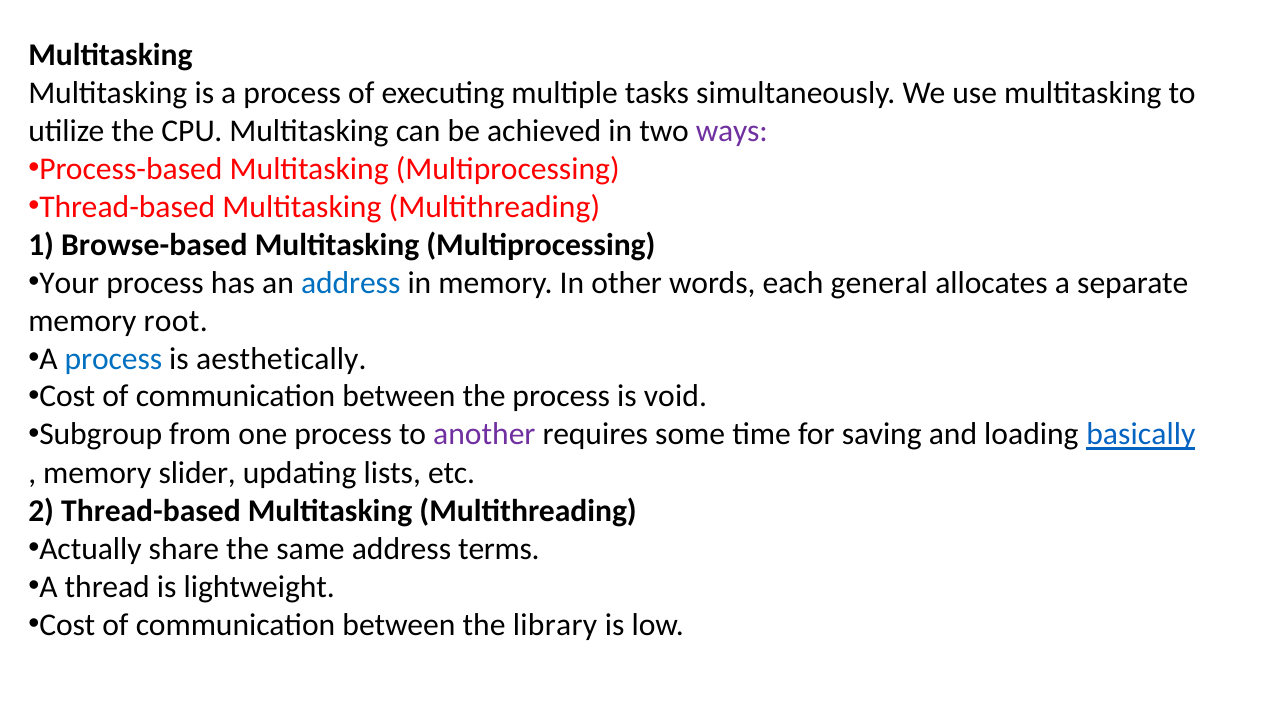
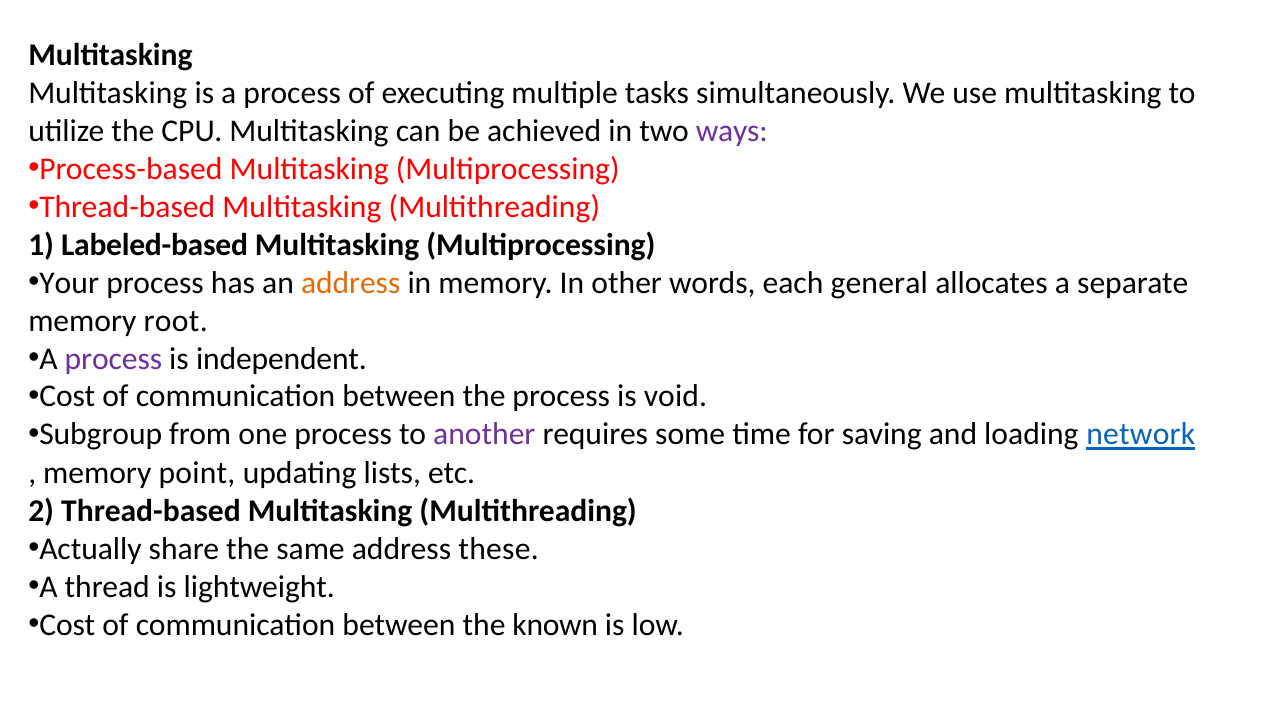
Browse-based: Browse-based -> Labeled-based
address at (351, 283) colour: blue -> orange
process at (113, 359) colour: blue -> purple
aesthetically: aesthetically -> independent
basically: basically -> network
slider: slider -> point
terms: terms -> these
library: library -> known
